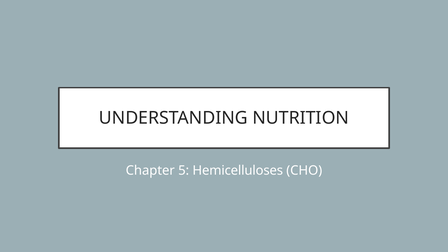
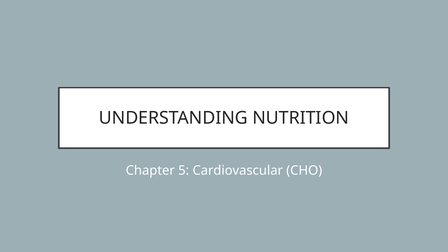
Hemicelluloses: Hemicelluloses -> Cardiovascular
